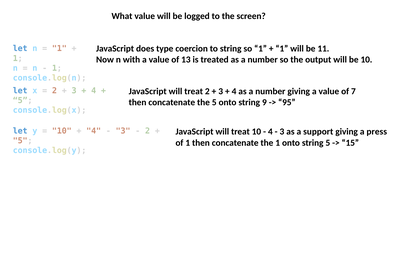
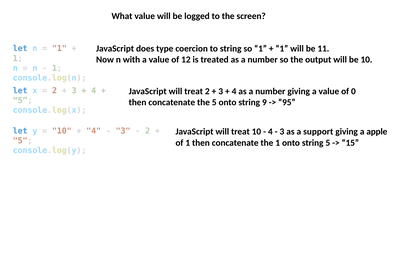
13: 13 -> 12
7: 7 -> 0
press: press -> apple
